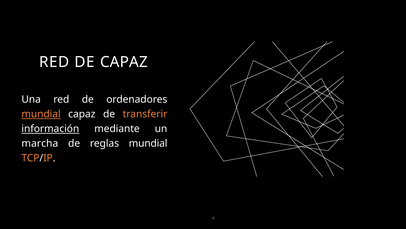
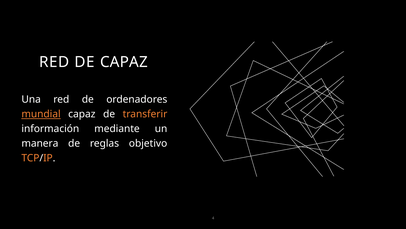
información underline: present -> none
marcha: marcha -> manera
reglas mundial: mundial -> objetivo
